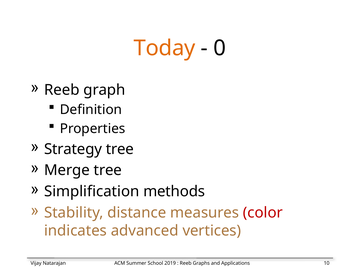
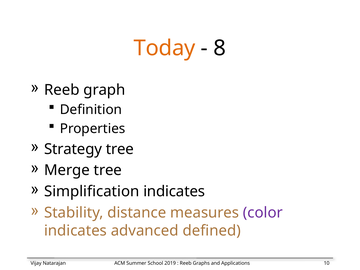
0: 0 -> 8
Simplification methods: methods -> indicates
color colour: red -> purple
vertices: vertices -> defined
